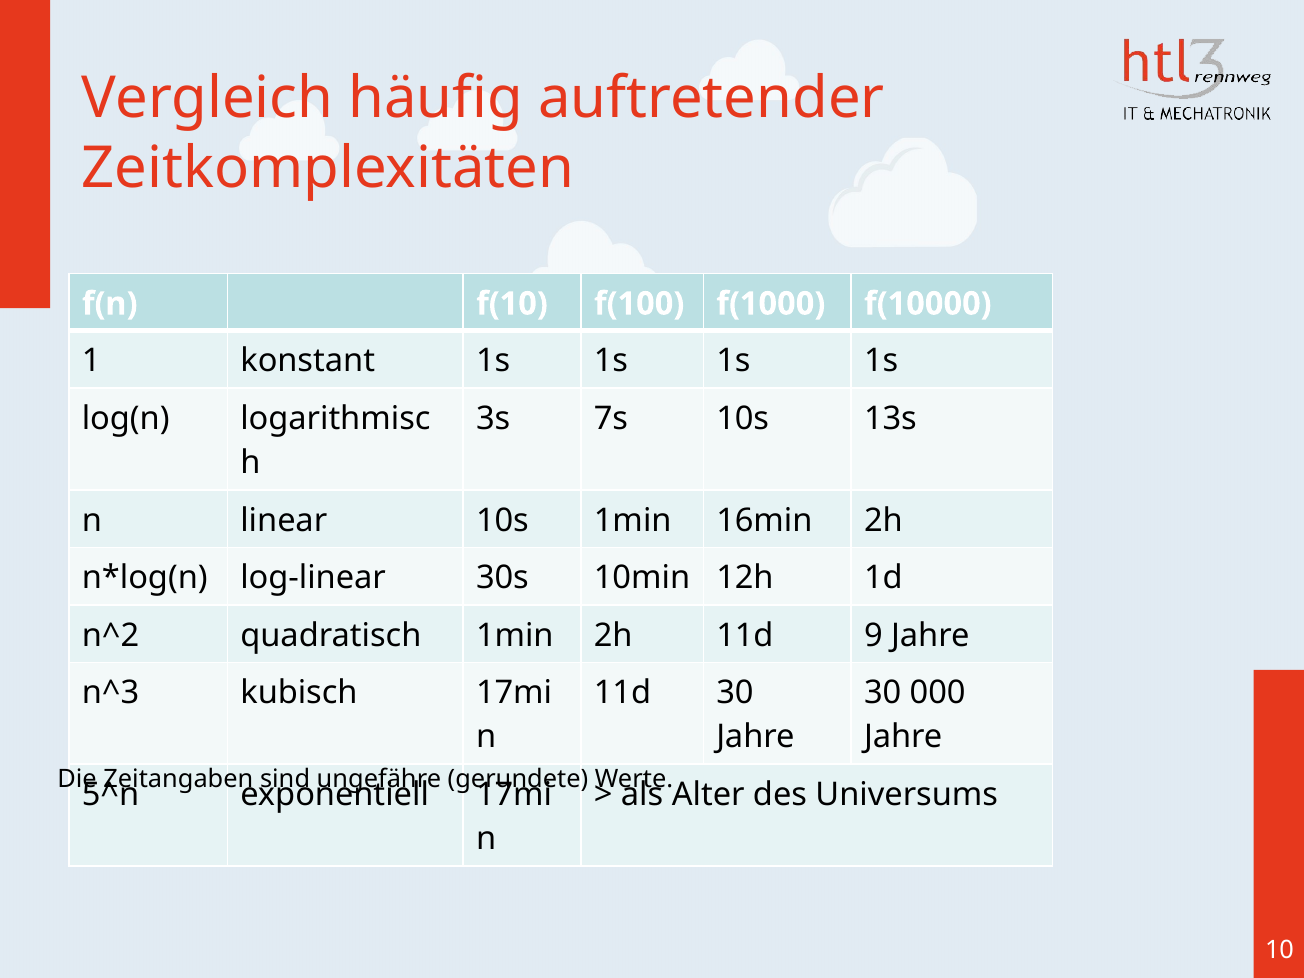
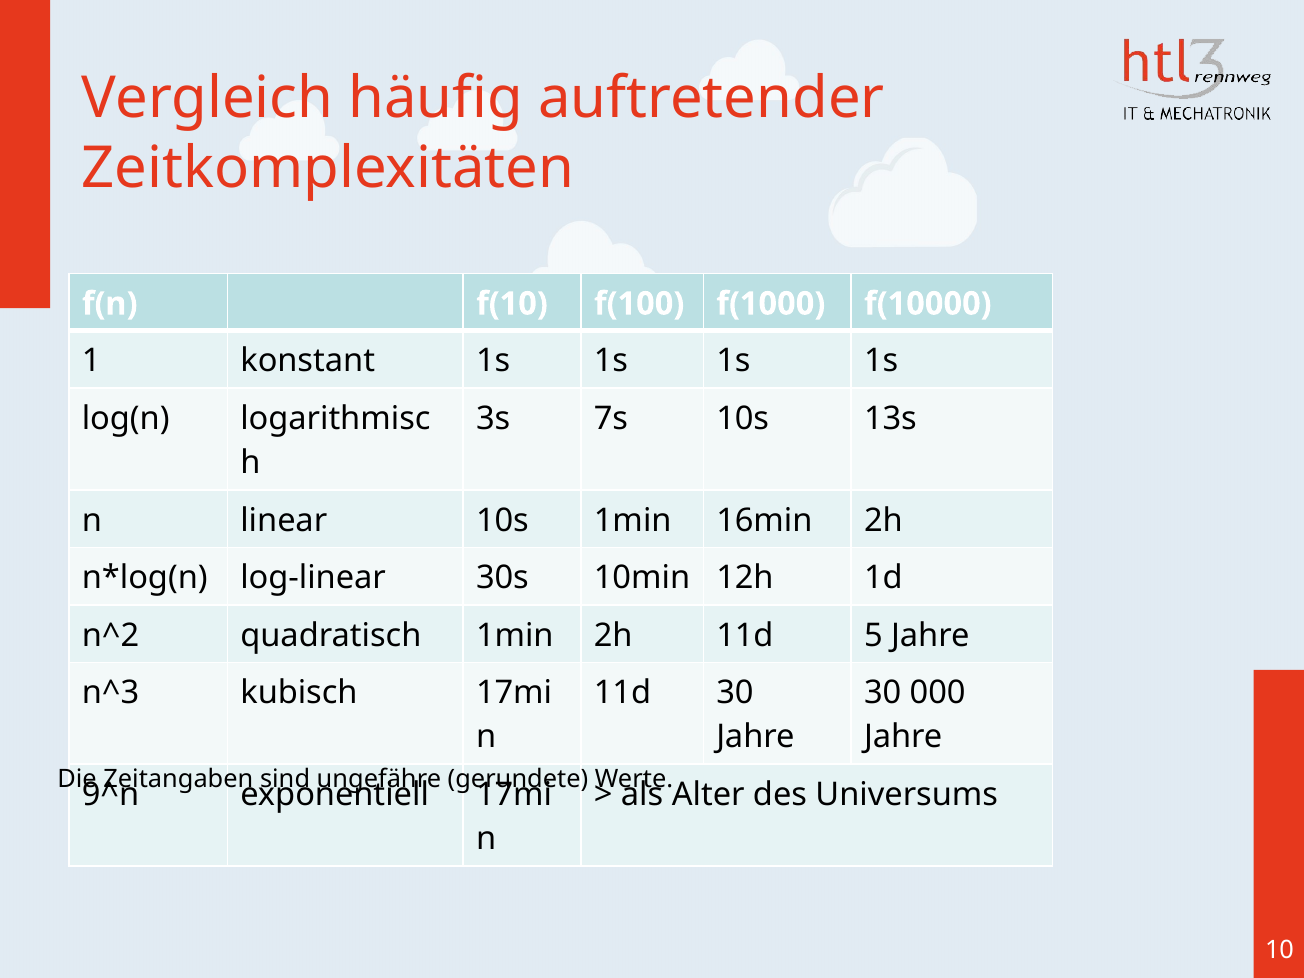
9: 9 -> 5
5^n: 5^n -> 9^n
